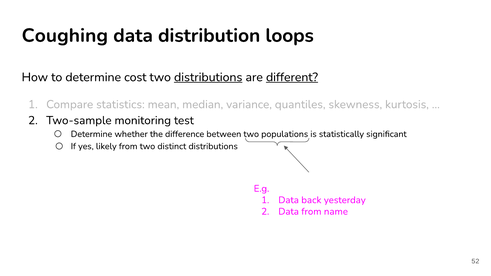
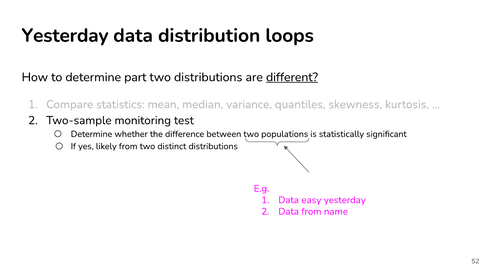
Coughing at (65, 35): Coughing -> Yesterday
cost: cost -> part
distributions at (208, 77) underline: present -> none
back: back -> easy
